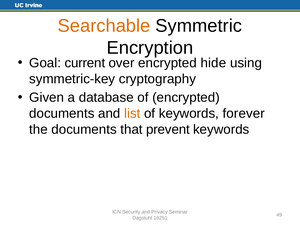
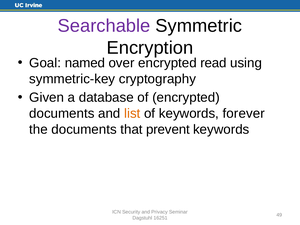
Searchable colour: orange -> purple
current: current -> named
hide: hide -> read
